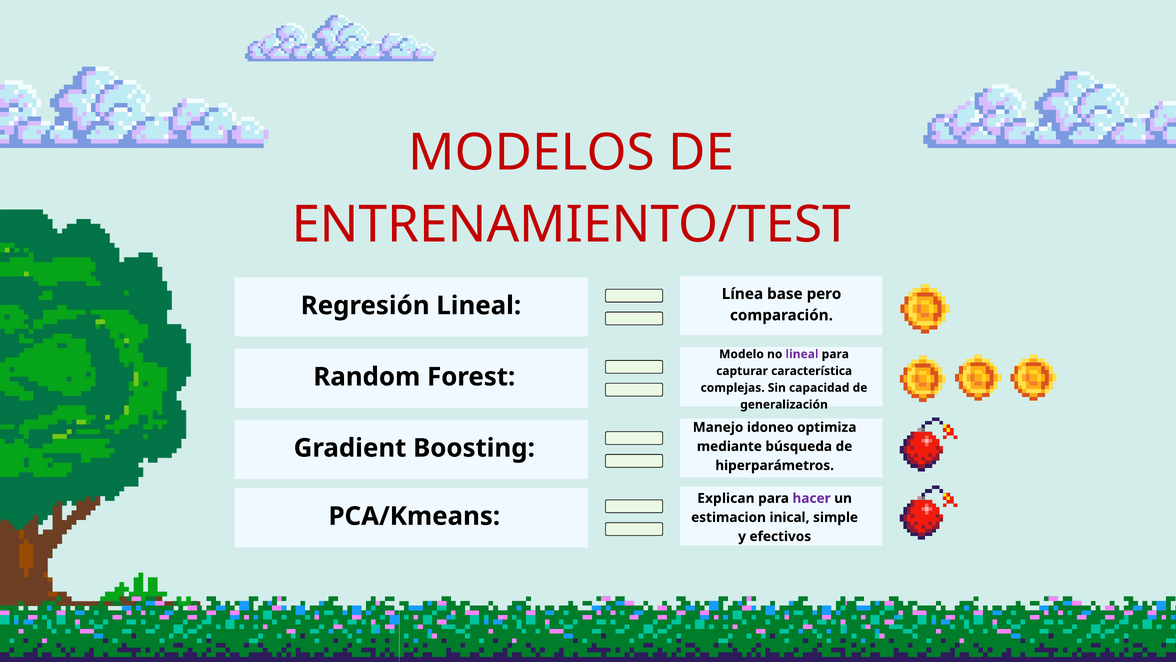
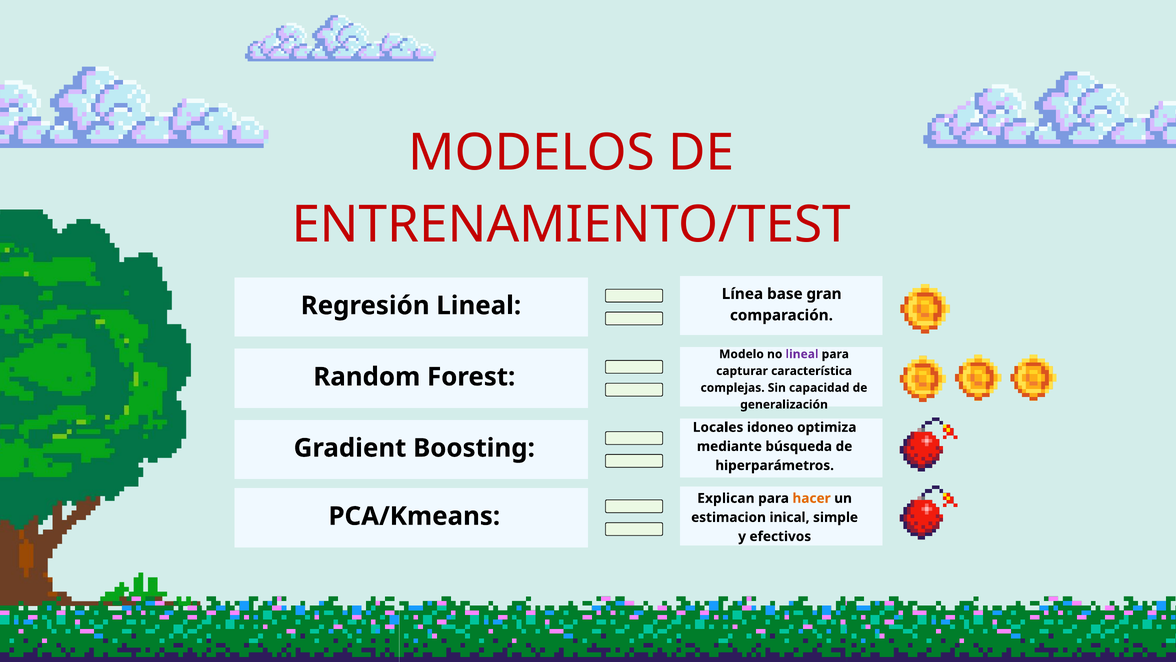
pero: pero -> gran
Manejo: Manejo -> Locales
hacer colour: purple -> orange
